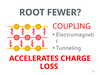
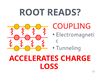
FEWER: FEWER -> READS
